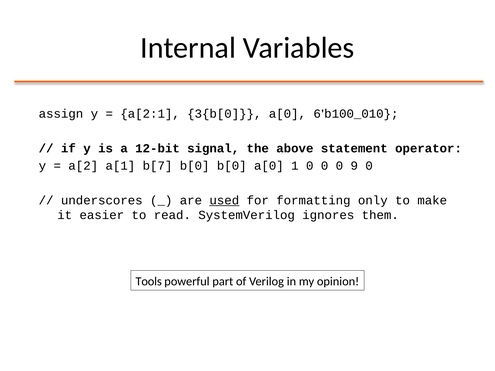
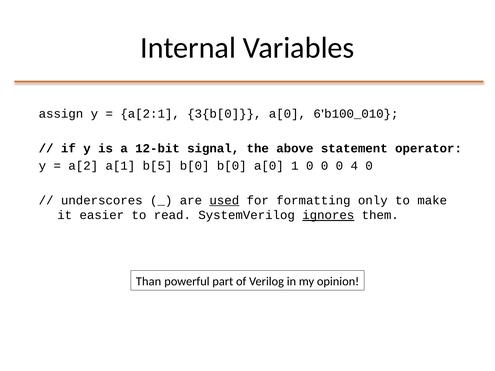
b[7: b[7 -> b[5
9: 9 -> 4
ignores underline: none -> present
Tools: Tools -> Than
